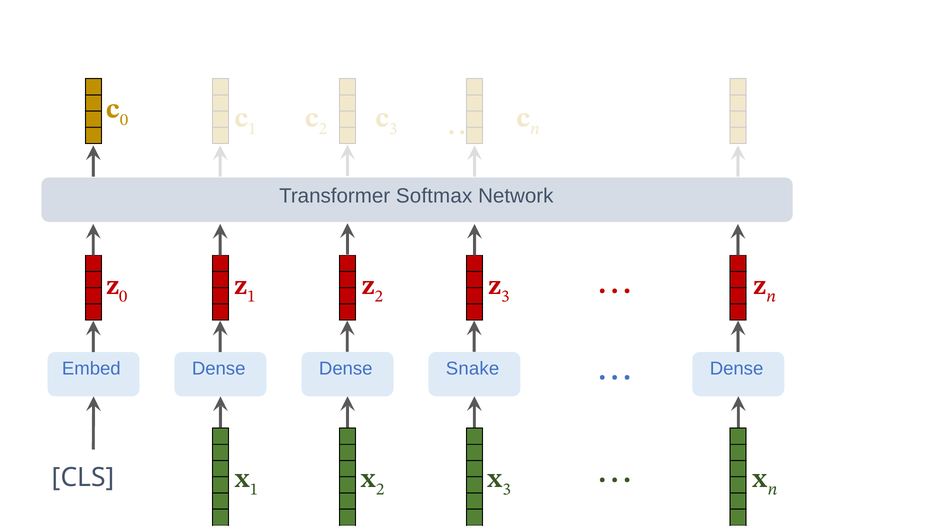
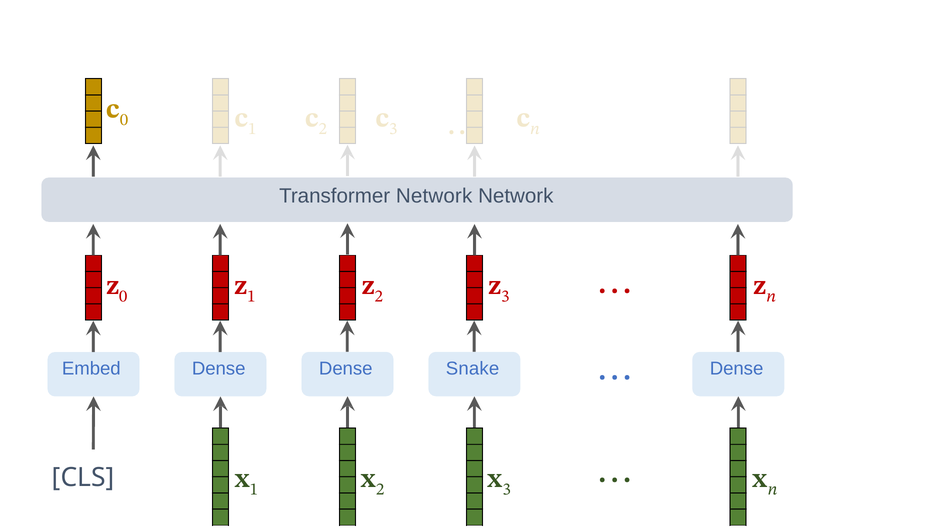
Transformer Softmax: Softmax -> Network
